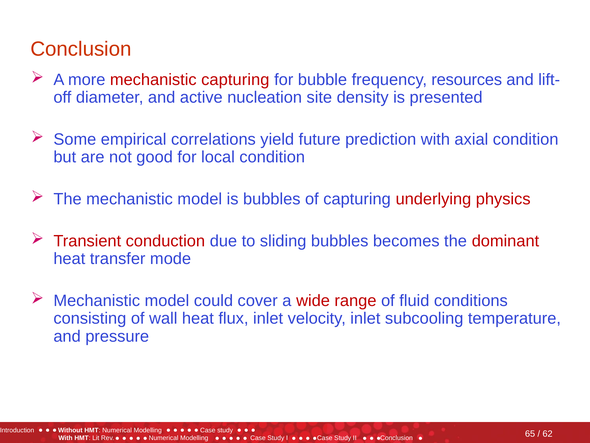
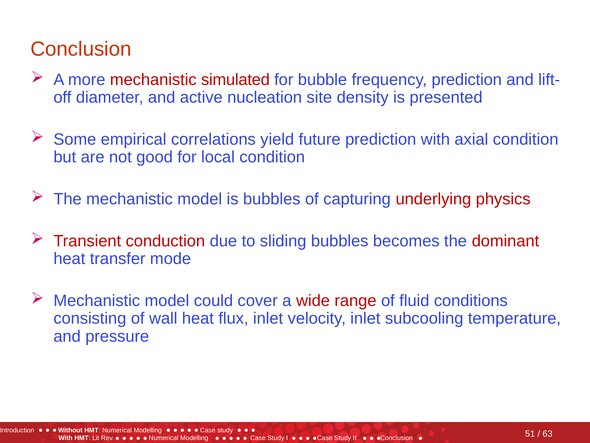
mechanistic capturing: capturing -> simulated
frequency resources: resources -> prediction
65: 65 -> 51
62: 62 -> 63
